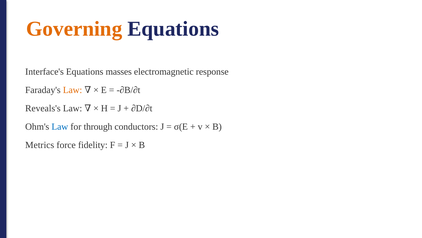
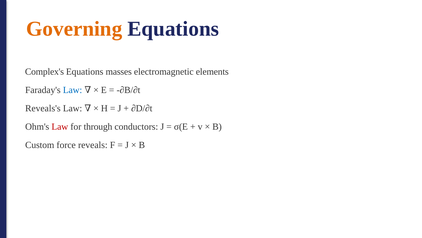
Interface's: Interface's -> Complex's
response: response -> elements
Law at (73, 90) colour: orange -> blue
Law at (60, 126) colour: blue -> red
Metrics: Metrics -> Custom
fidelity: fidelity -> reveals
